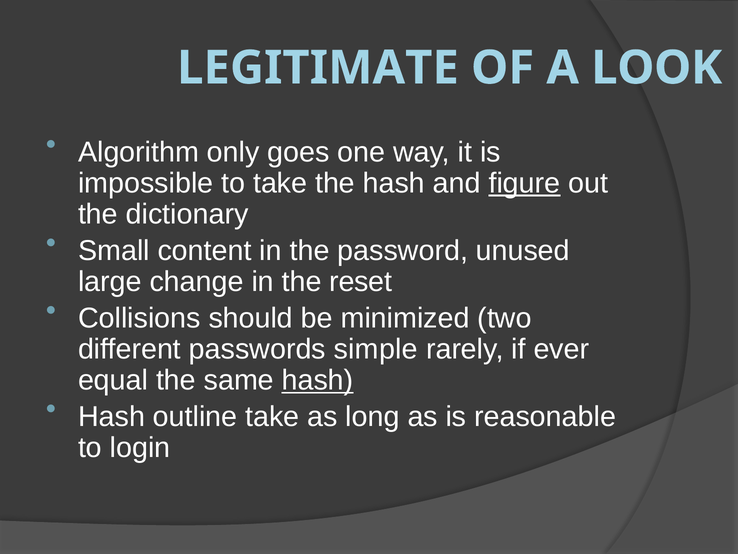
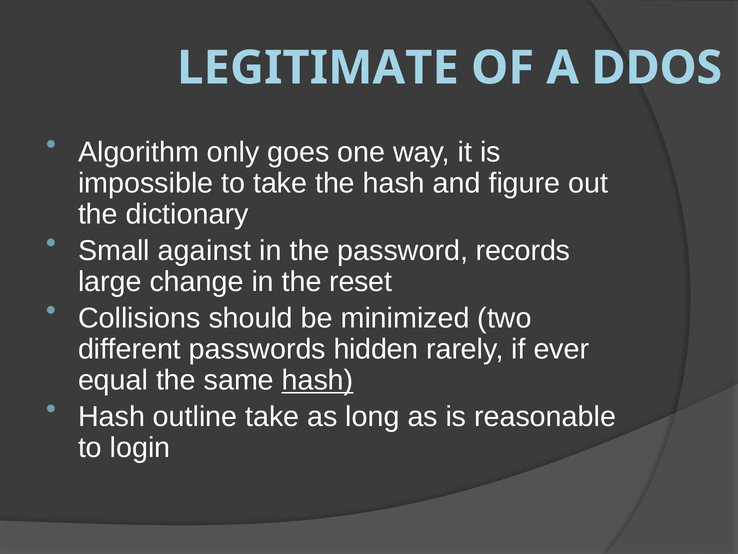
LOOK: LOOK -> DDOS
figure underline: present -> none
content: content -> against
unused: unused -> records
simple: simple -> hidden
